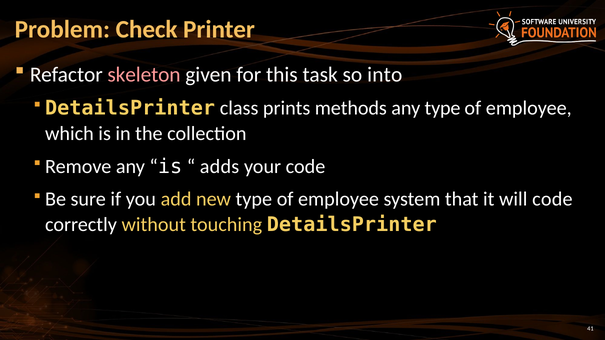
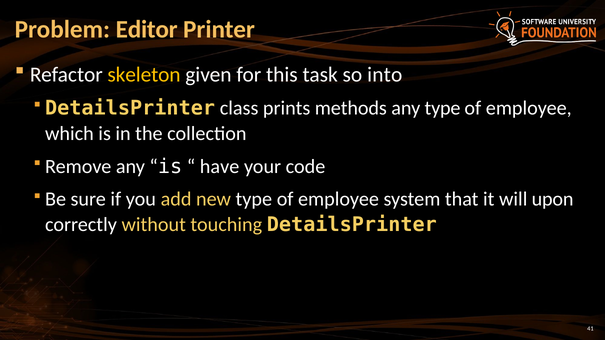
Check: Check -> Editor
skeleton colour: pink -> yellow
adds: adds -> have
will code: code -> upon
